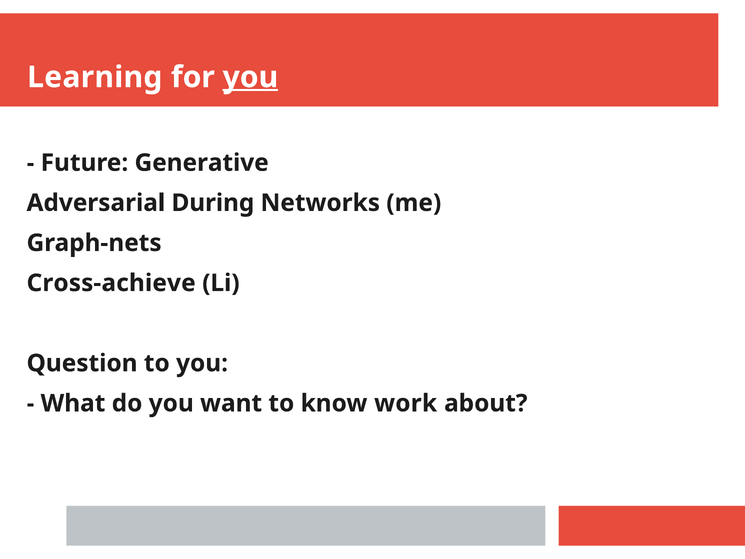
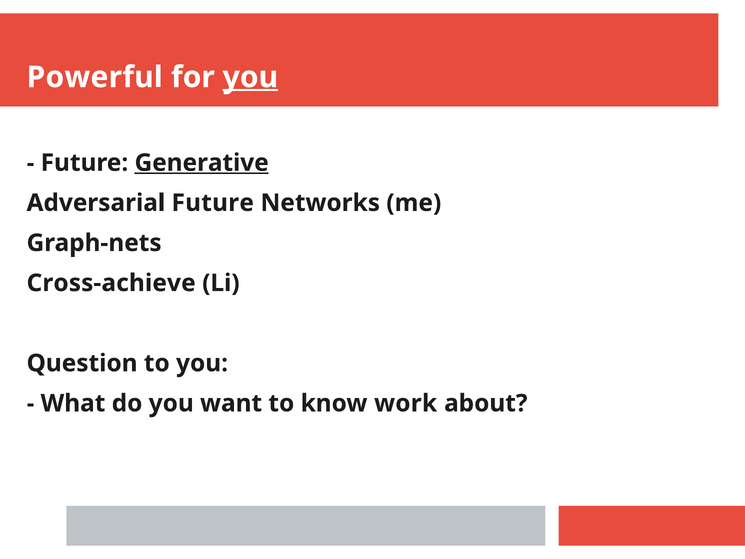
Learning: Learning -> Powerful
Generative underline: none -> present
Adversarial During: During -> Future
